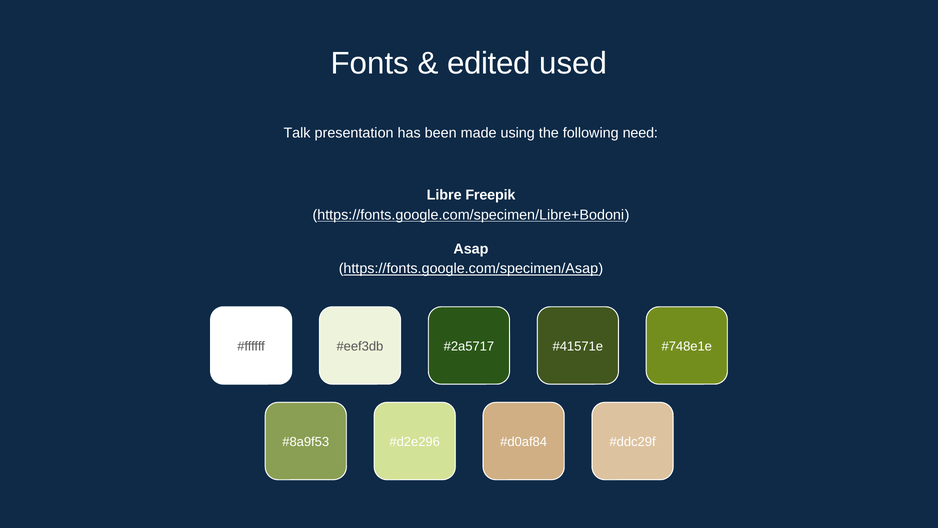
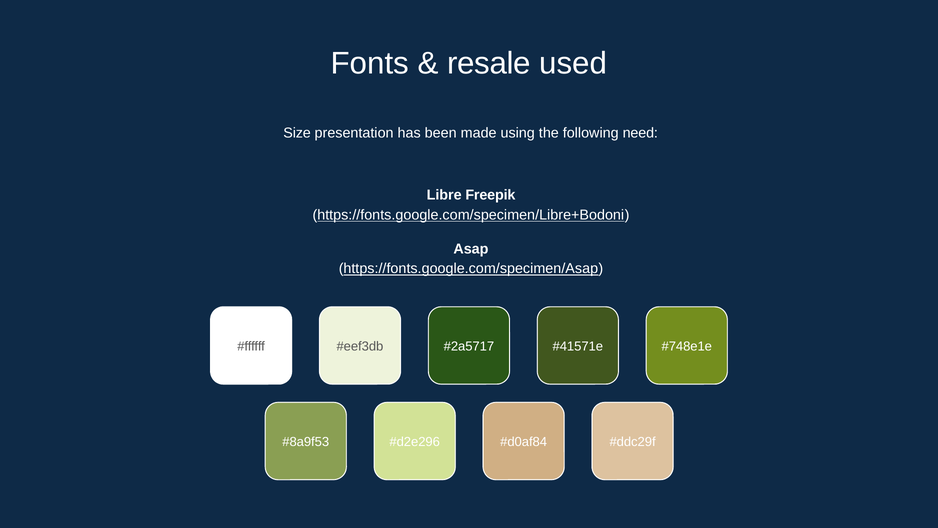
edited: edited -> resale
Talk: Talk -> Size
